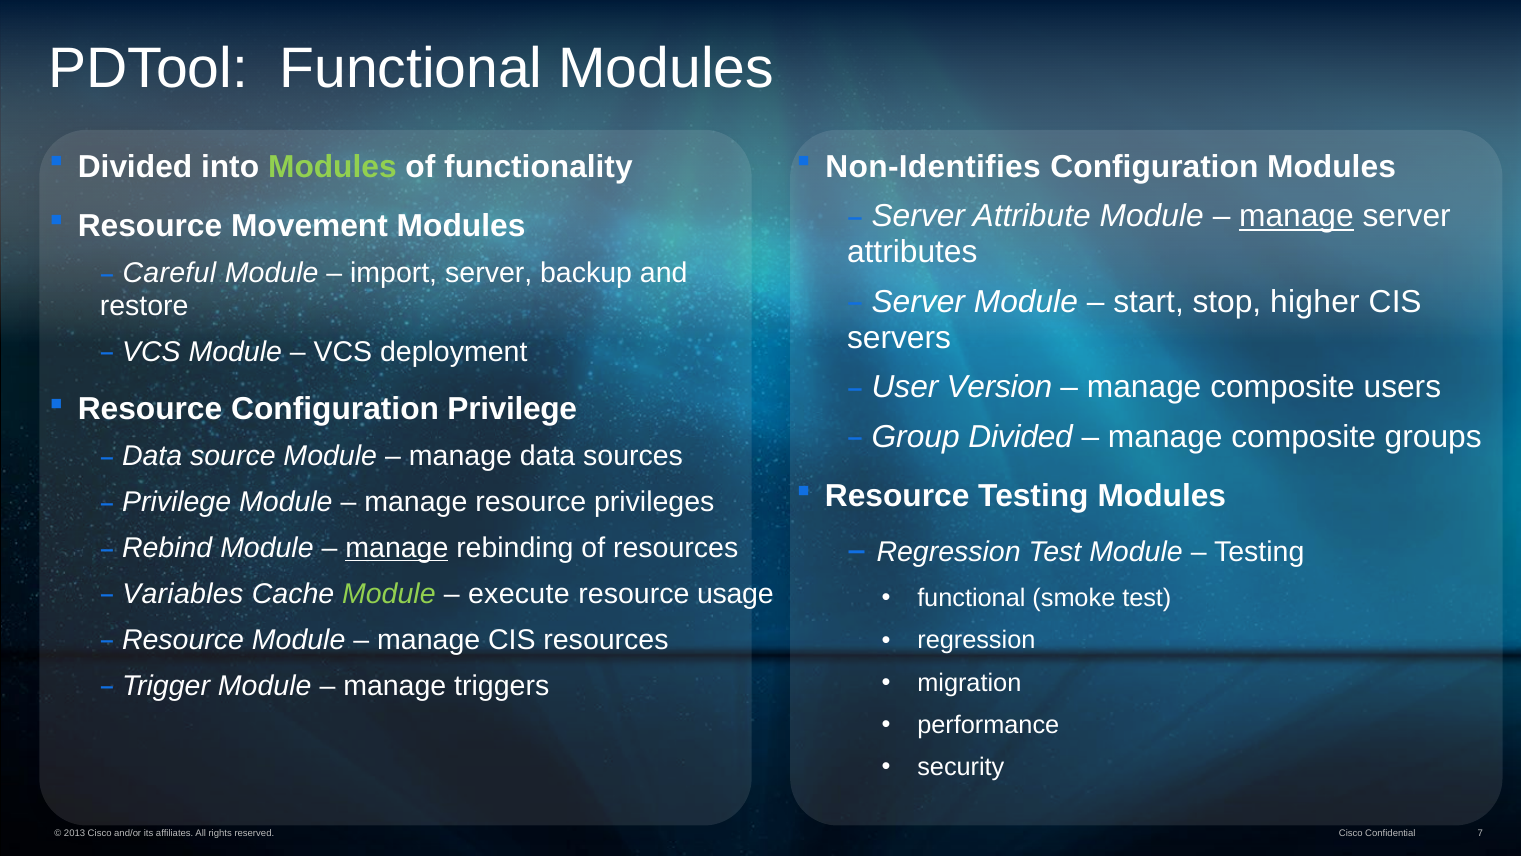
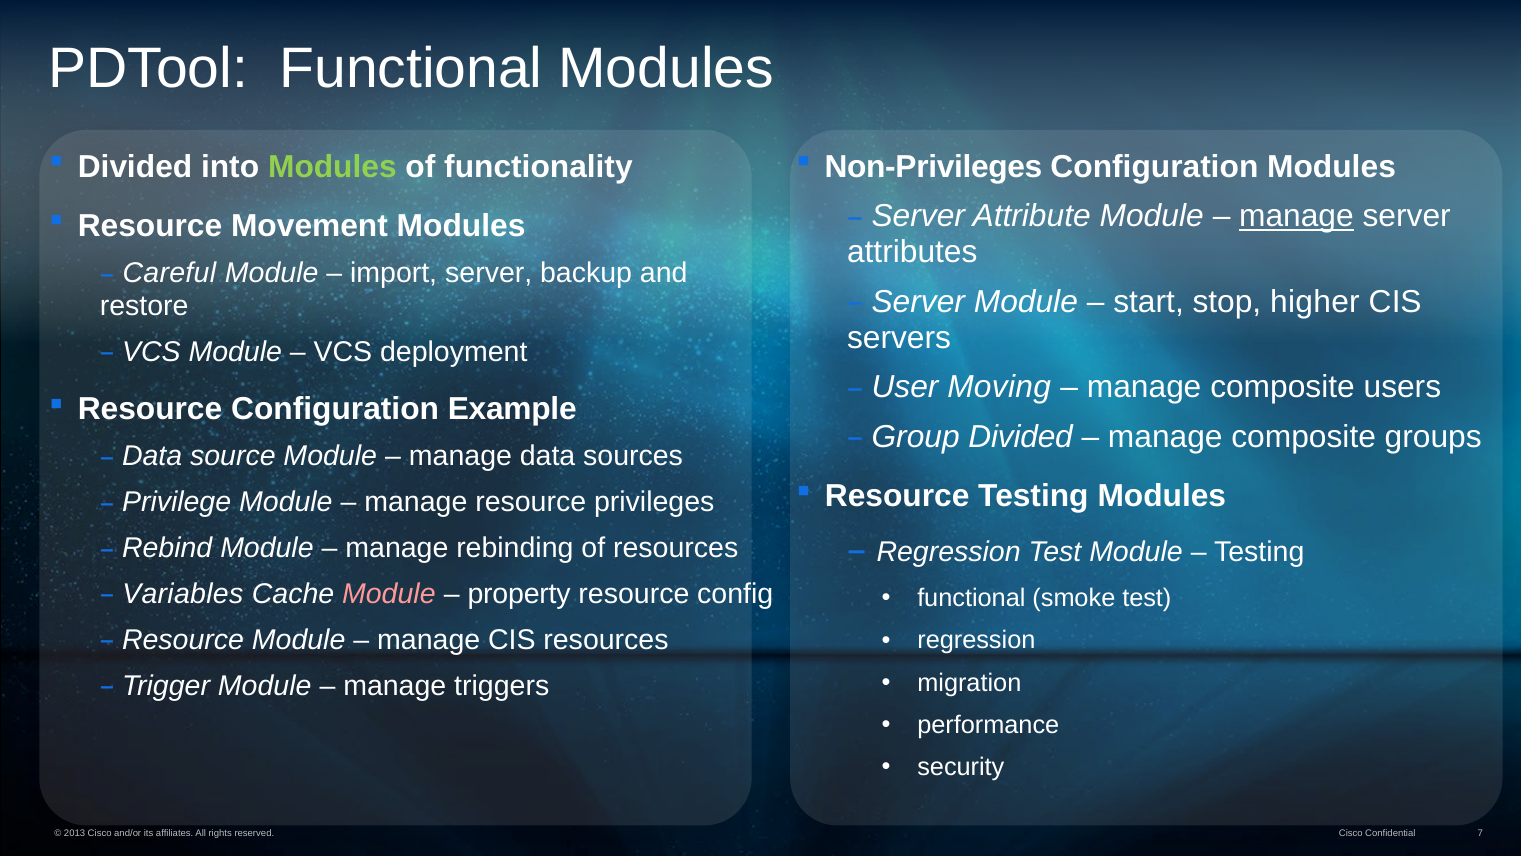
Non-Identifies: Non-Identifies -> Non-Privileges
Version: Version -> Moving
Configuration Privilege: Privilege -> Example
manage at (397, 548) underline: present -> none
Module at (389, 594) colour: light green -> pink
execute: execute -> property
usage: usage -> config
